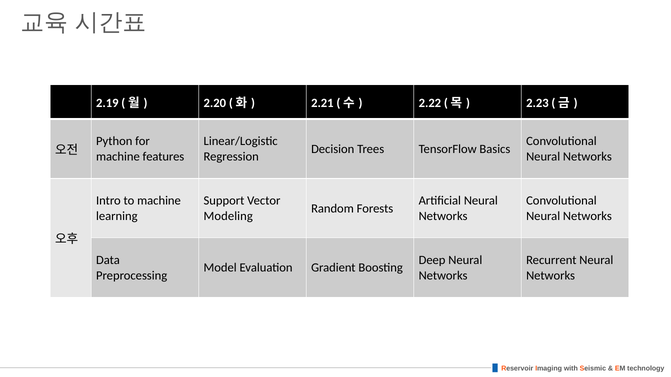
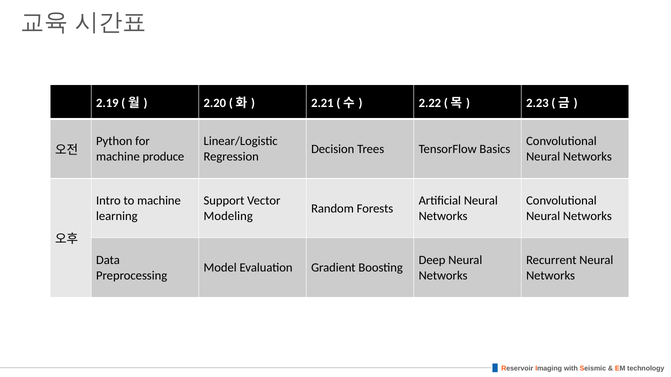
features: features -> produce
